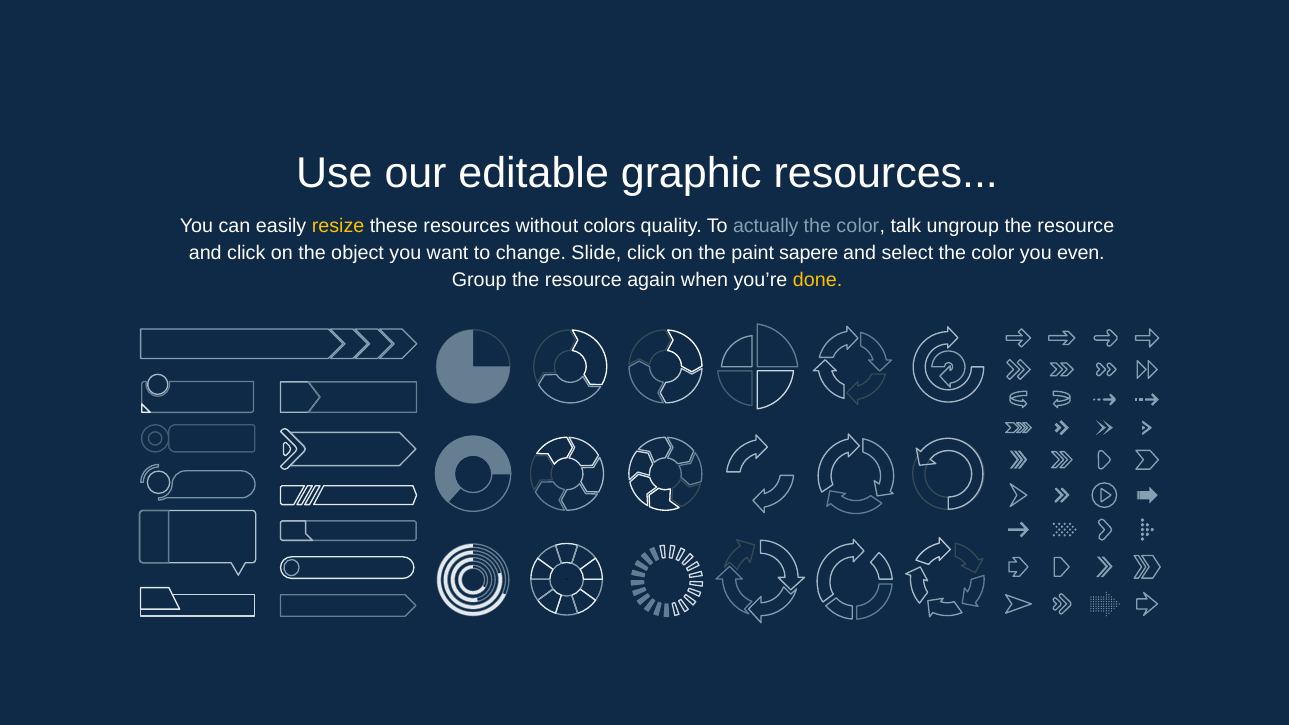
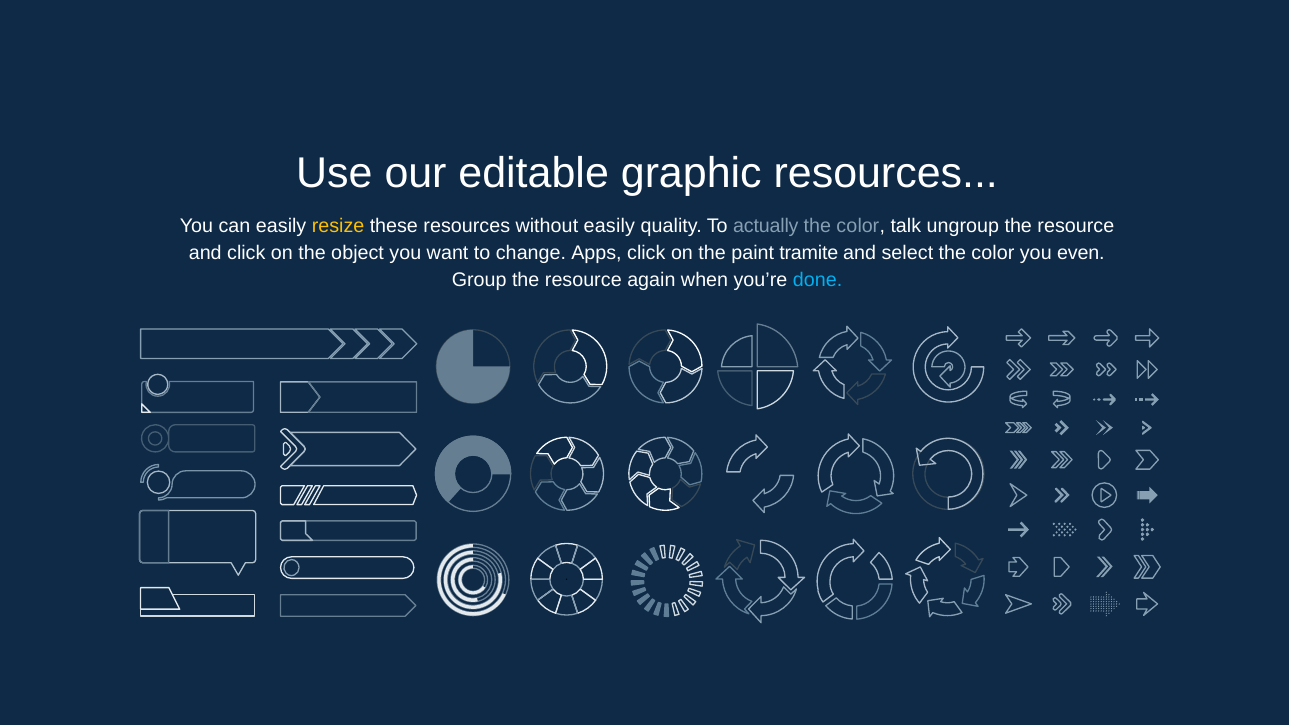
without colors: colors -> easily
Slide: Slide -> Apps
sapere: sapere -> tramite
done colour: yellow -> light blue
